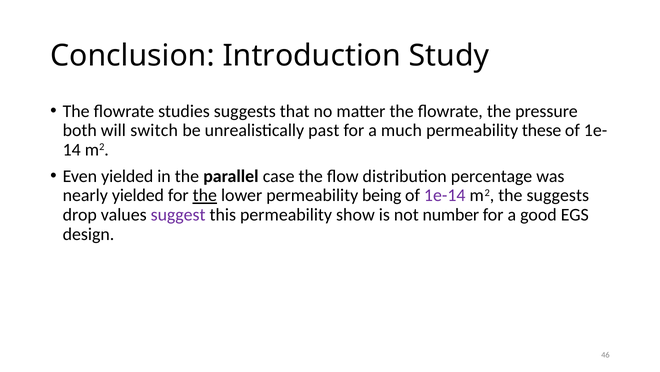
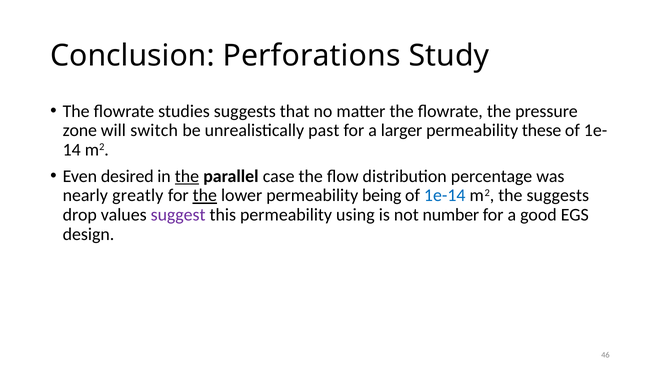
Introduction: Introduction -> Perforations
both: both -> zone
much: much -> larger
Even yielded: yielded -> desired
the at (187, 176) underline: none -> present
nearly yielded: yielded -> greatly
1e-14 colour: purple -> blue
show: show -> using
